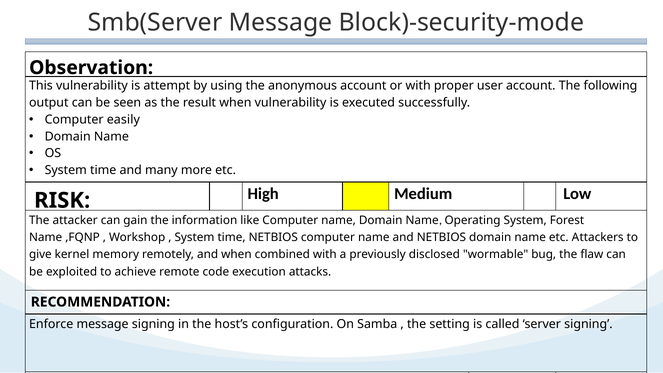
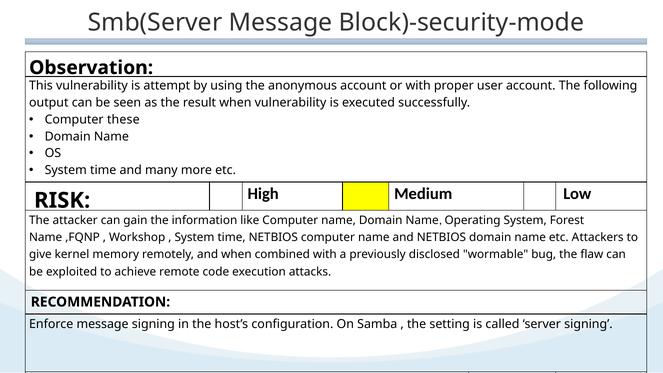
easily: easily -> these
